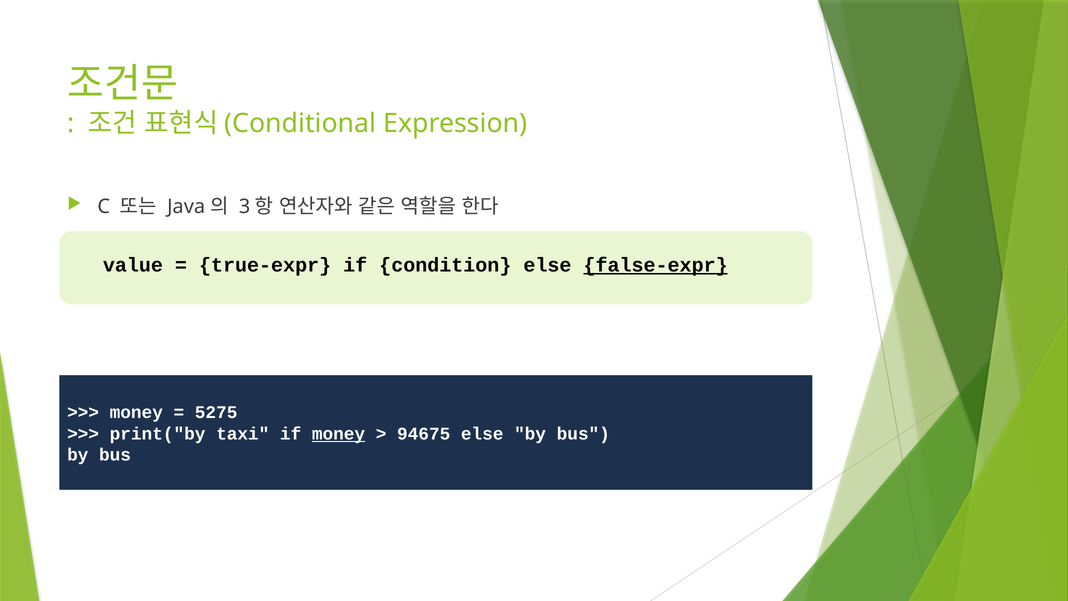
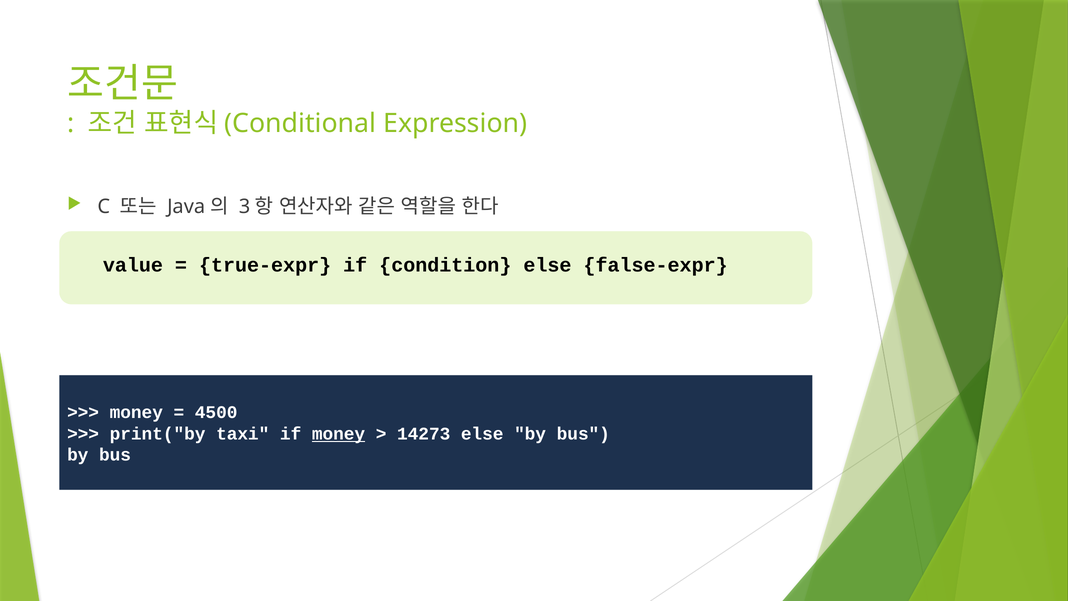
false-expr underline: present -> none
5275: 5275 -> 4500
94675: 94675 -> 14273
